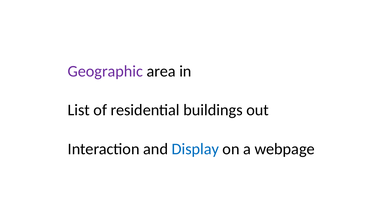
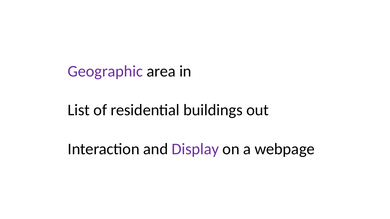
Display colour: blue -> purple
